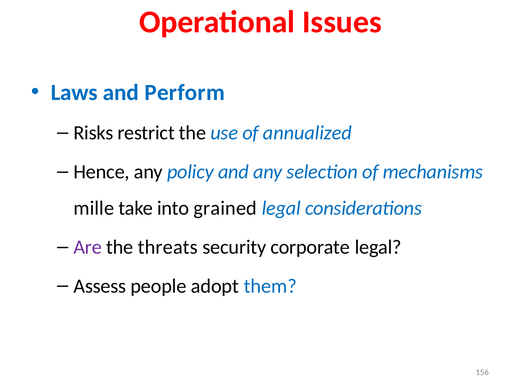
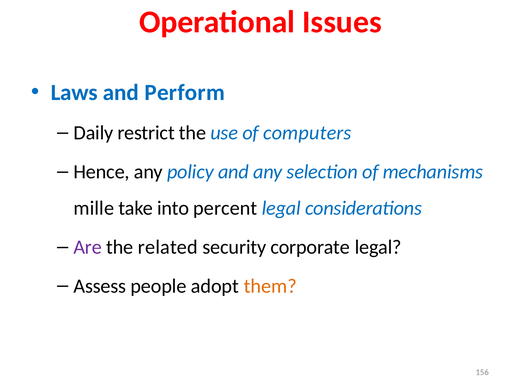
Risks: Risks -> Daily
annualized: annualized -> computers
grained: grained -> percent
threats: threats -> related
them colour: blue -> orange
